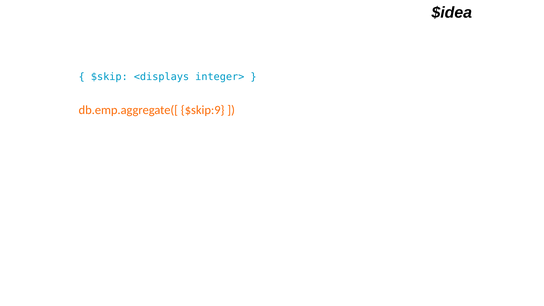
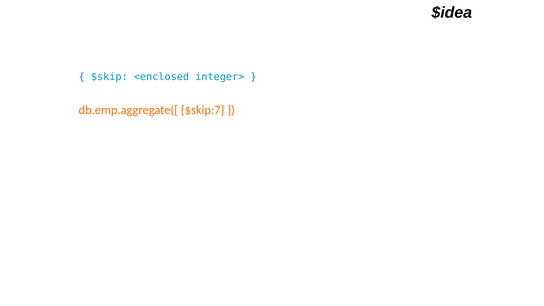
<displays: <displays -> <enclosed
$skip:9: $skip:9 -> $skip:7
